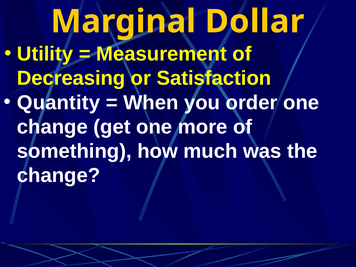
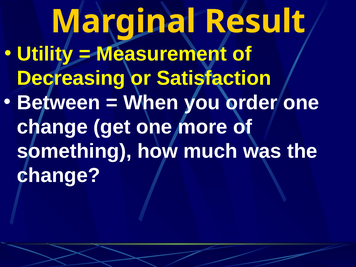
Dollar: Dollar -> Result
Quantity: Quantity -> Between
